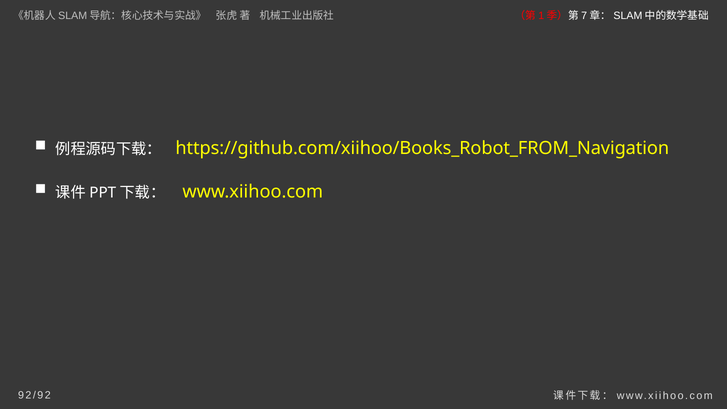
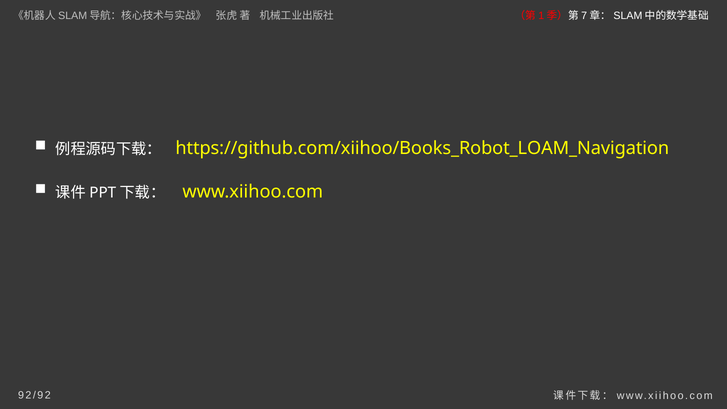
https://github.com/xiihoo/Books_Robot_FROM_Navigation: https://github.com/xiihoo/Books_Robot_FROM_Navigation -> https://github.com/xiihoo/Books_Robot_LOAM_Navigation
